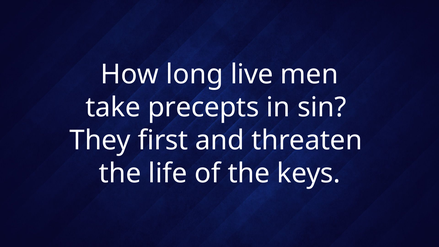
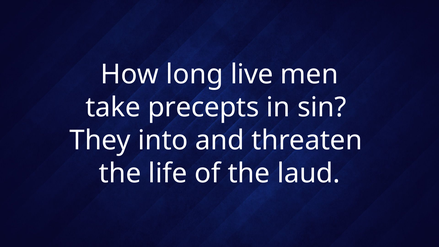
first: first -> into
keys: keys -> laud
